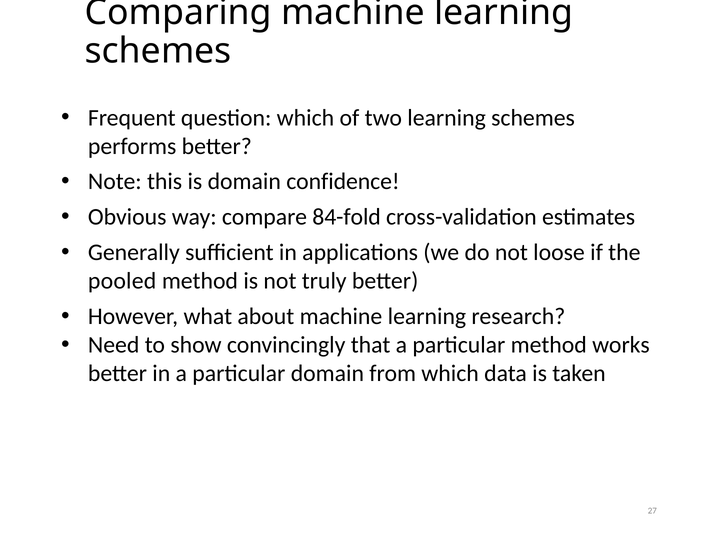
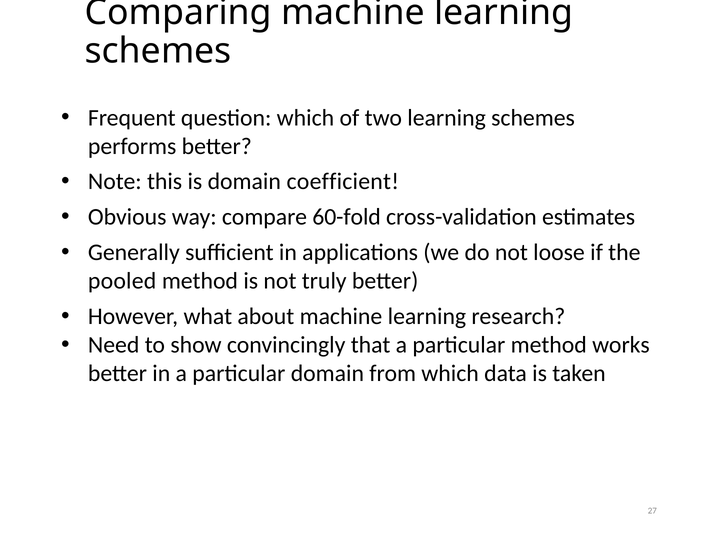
confidence: confidence -> coefficient
84-fold: 84-fold -> 60-fold
